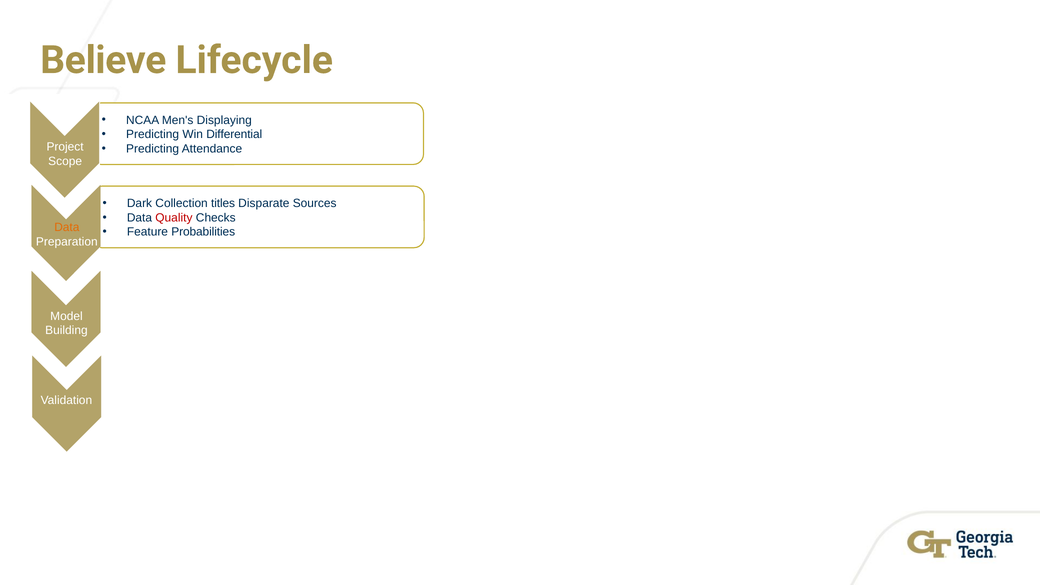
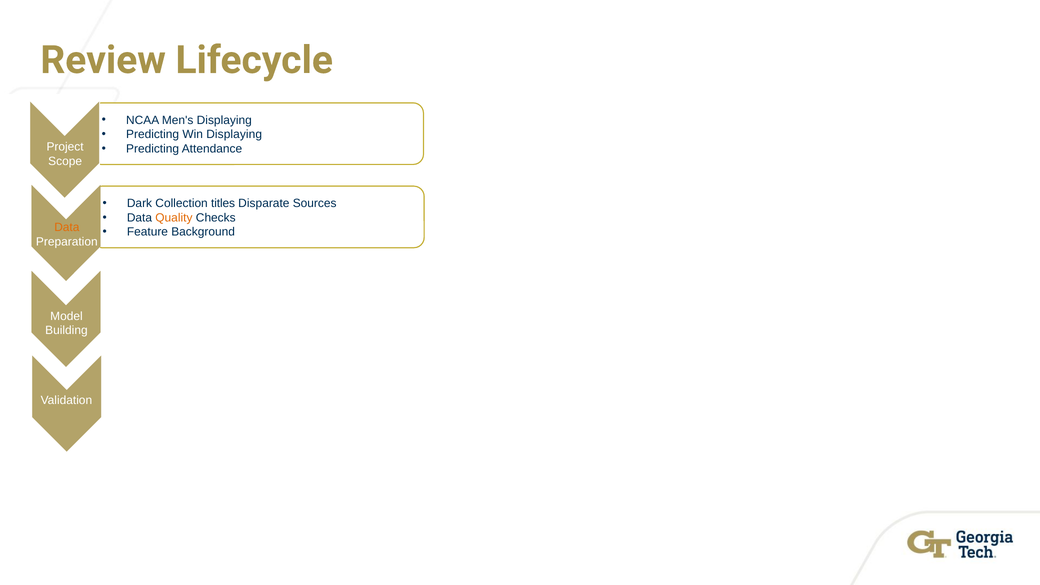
Believe: Believe -> Review
Win Differential: Differential -> Displaying
Quality colour: red -> orange
Probabilities: Probabilities -> Background
